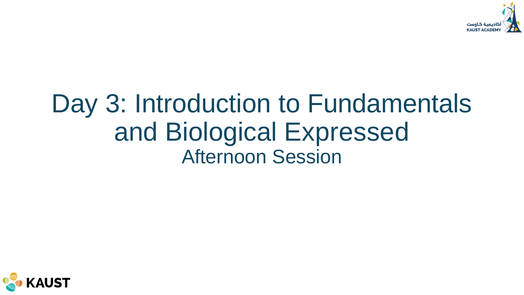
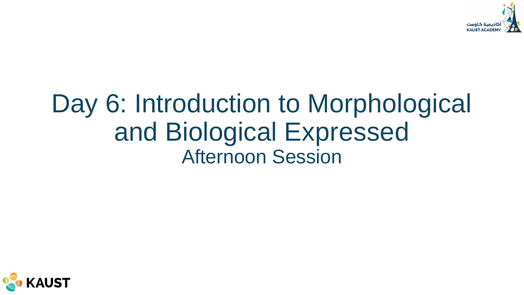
3: 3 -> 6
Fundamentals: Fundamentals -> Morphological
